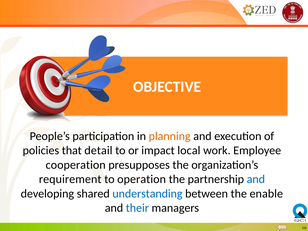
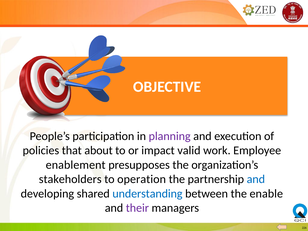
planning colour: orange -> purple
detail: detail -> about
local: local -> valid
cooperation: cooperation -> enablement
requirement: requirement -> stakeholders
their colour: blue -> purple
